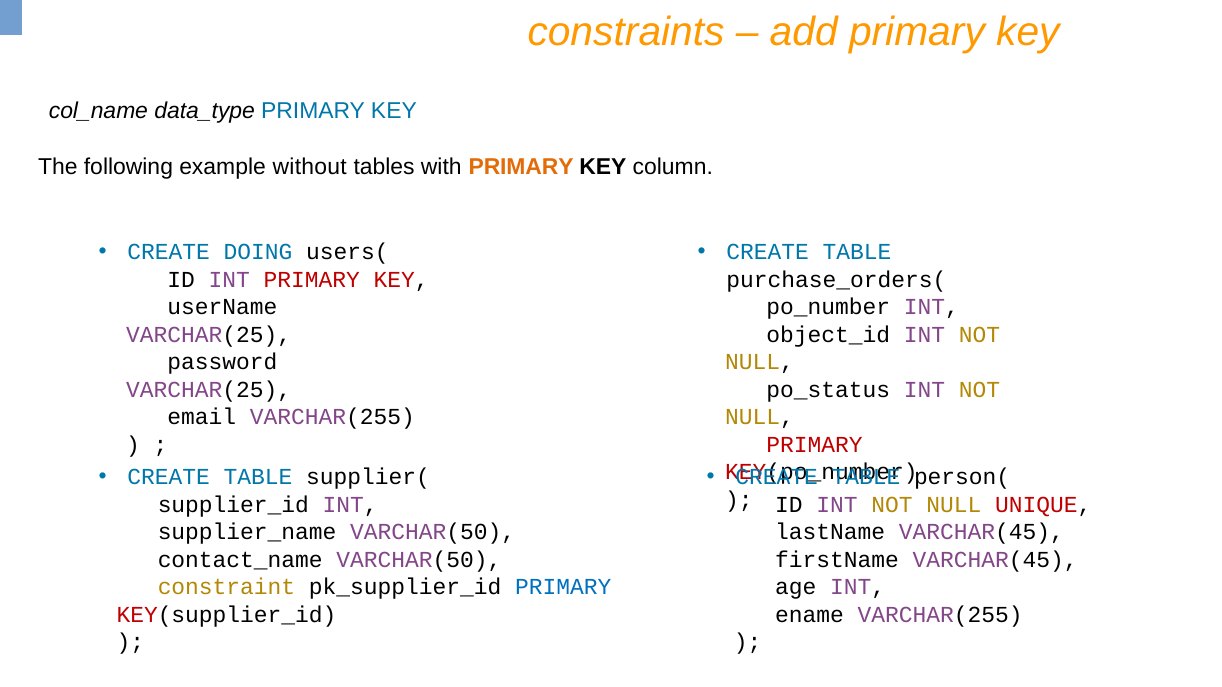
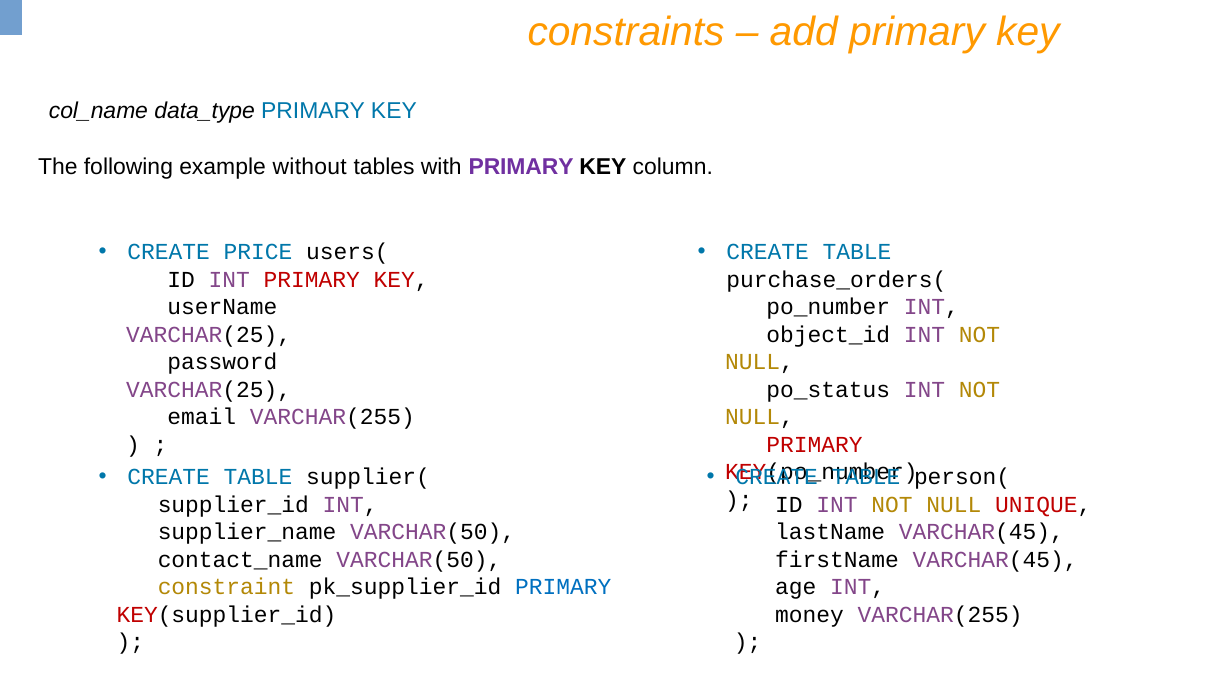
PRIMARY at (521, 167) colour: orange -> purple
DOING: DOING -> PRICE
ename: ename -> money
